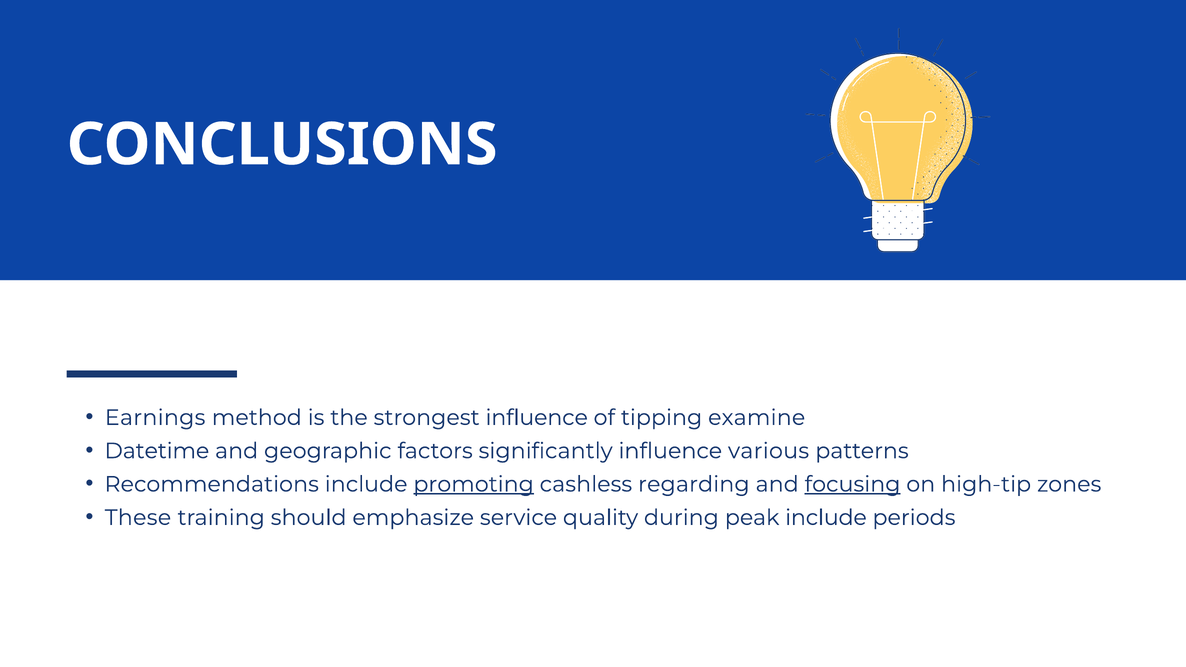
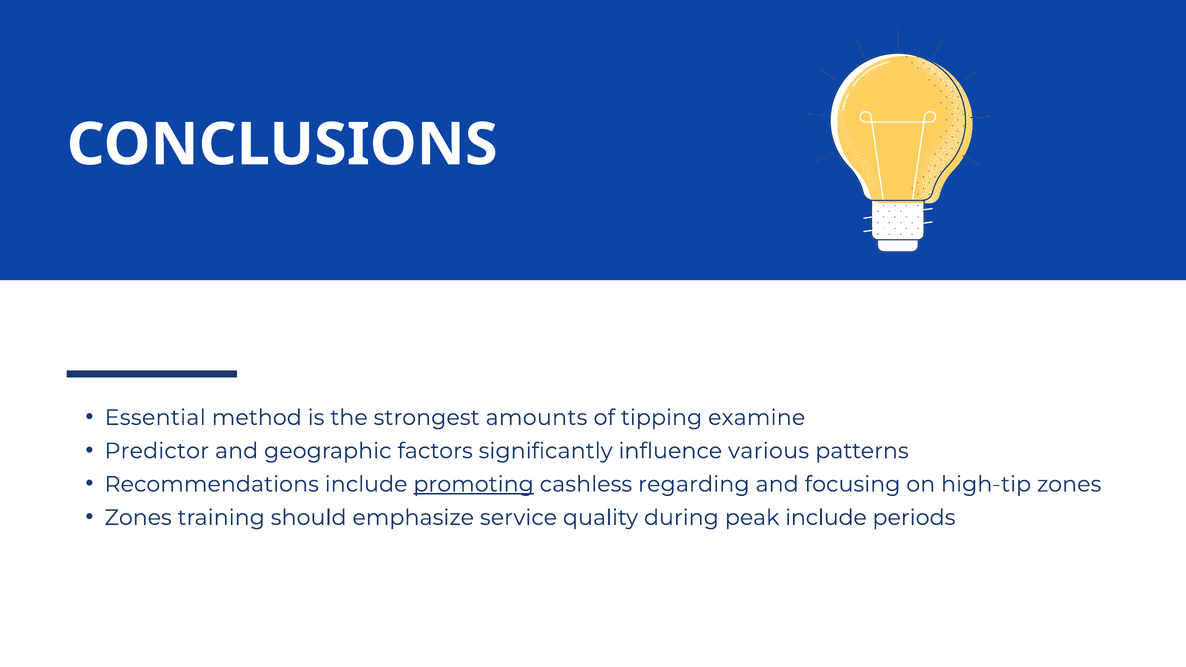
Earnings: Earnings -> Essential
strongest influence: influence -> amounts
Datetime: Datetime -> Predictor
focusing underline: present -> none
These at (138, 518): These -> Zones
